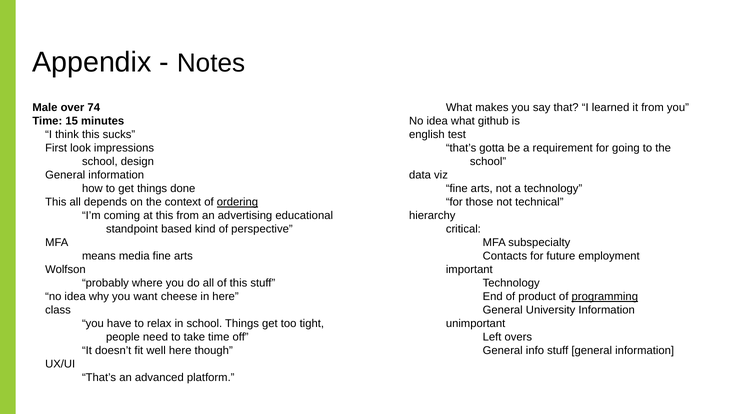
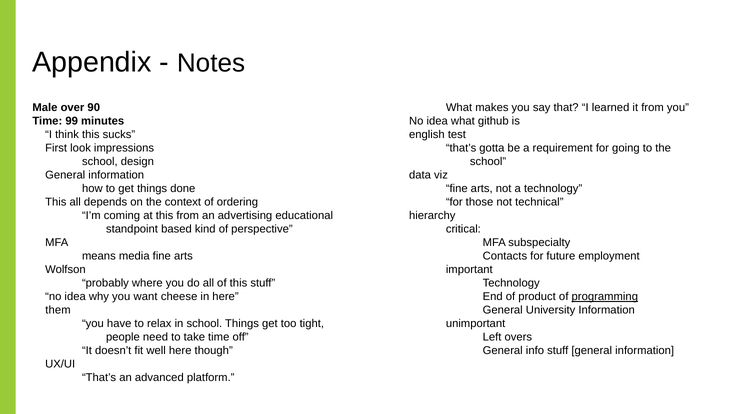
74: 74 -> 90
15: 15 -> 99
ordering underline: present -> none
class: class -> them
